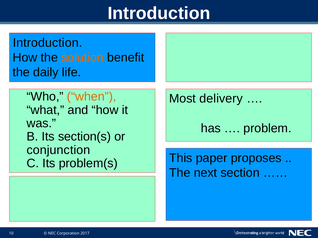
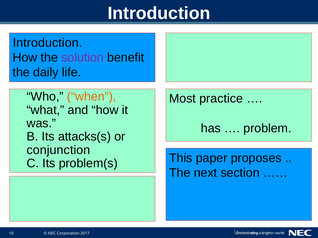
solution colour: orange -> purple
delivery: delivery -> practice
section(s: section(s -> attacks(s
